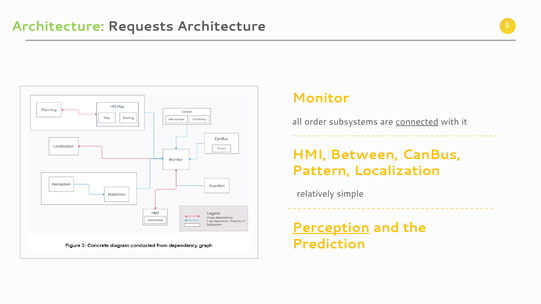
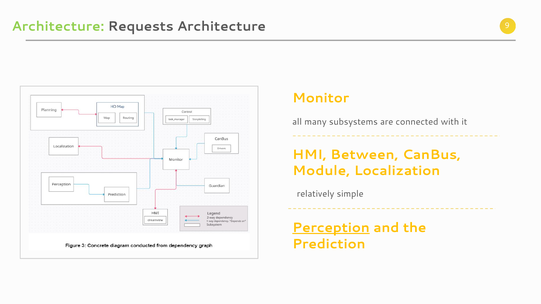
order: order -> many
connected underline: present -> none
Pattern: Pattern -> Module
